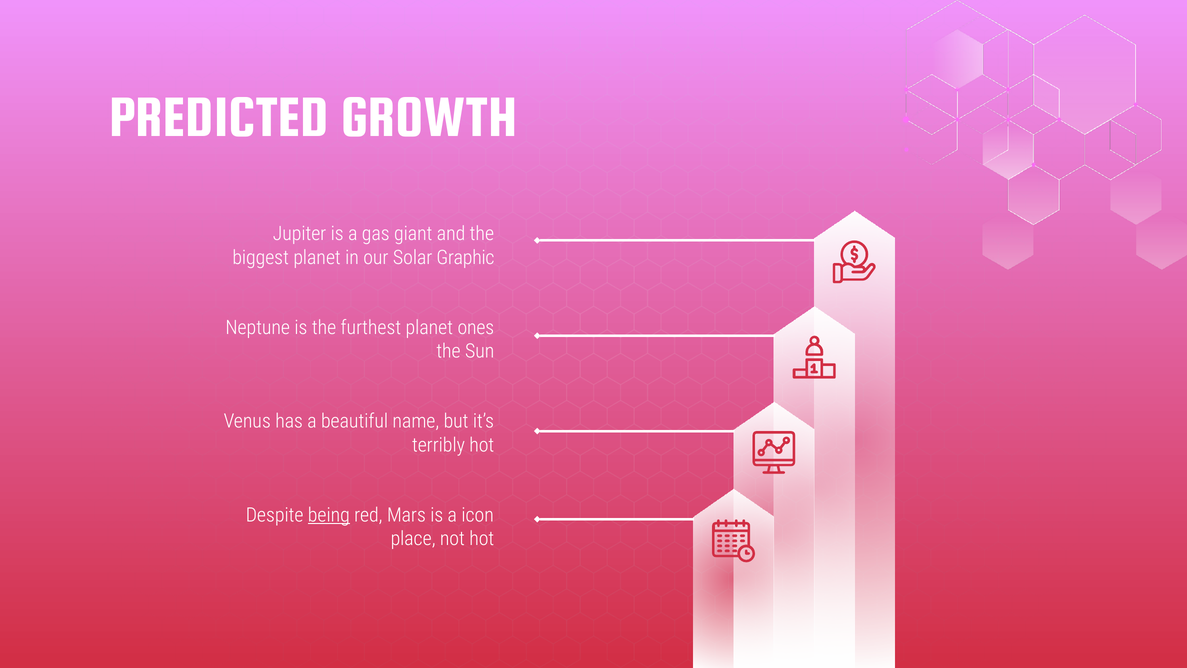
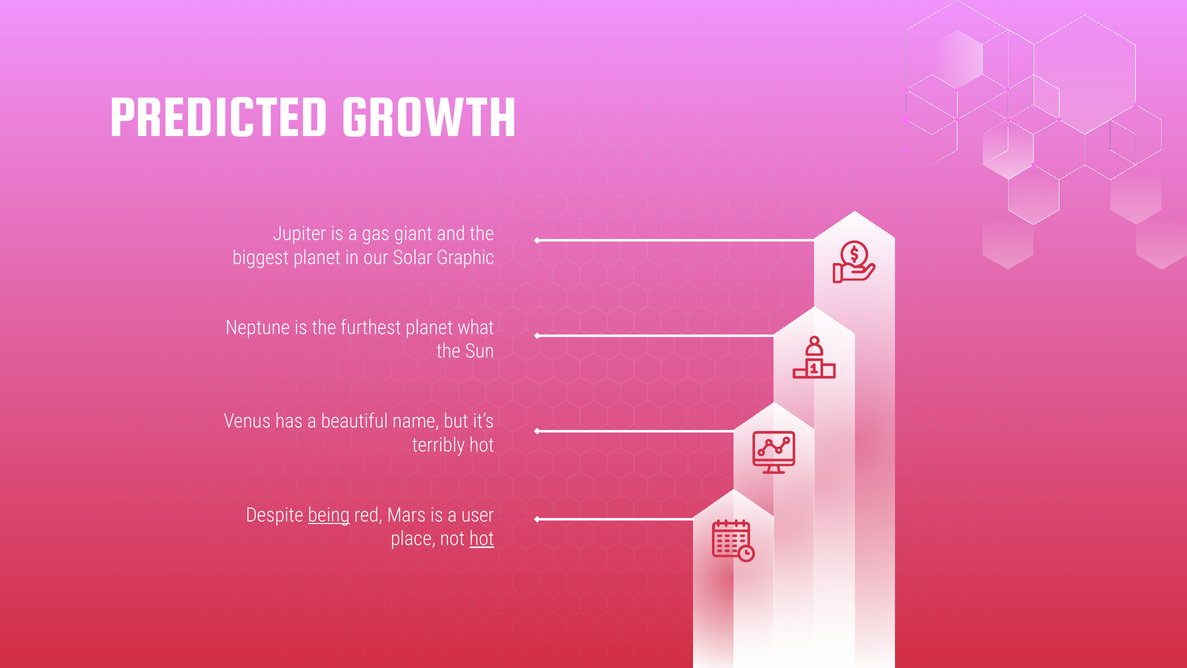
ones: ones -> what
icon: icon -> user
hot at (482, 539) underline: none -> present
